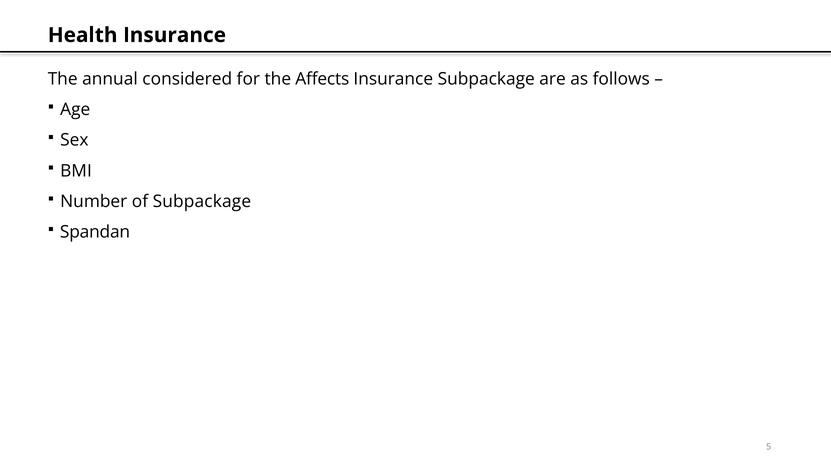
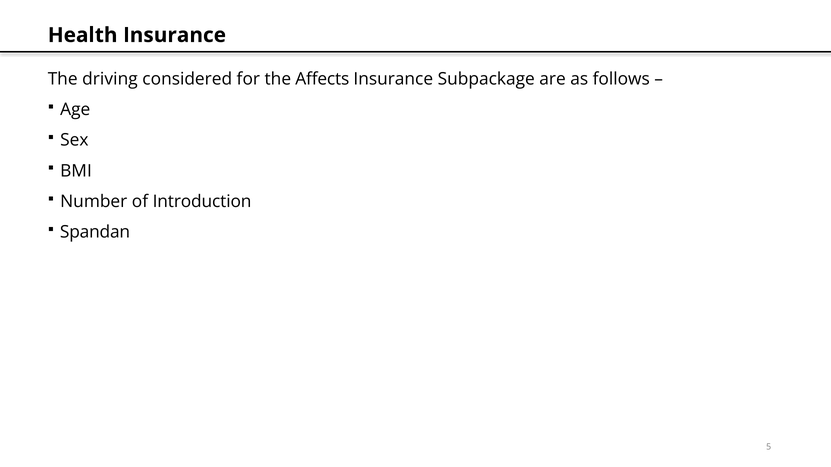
annual: annual -> driving
of Subpackage: Subpackage -> Introduction
